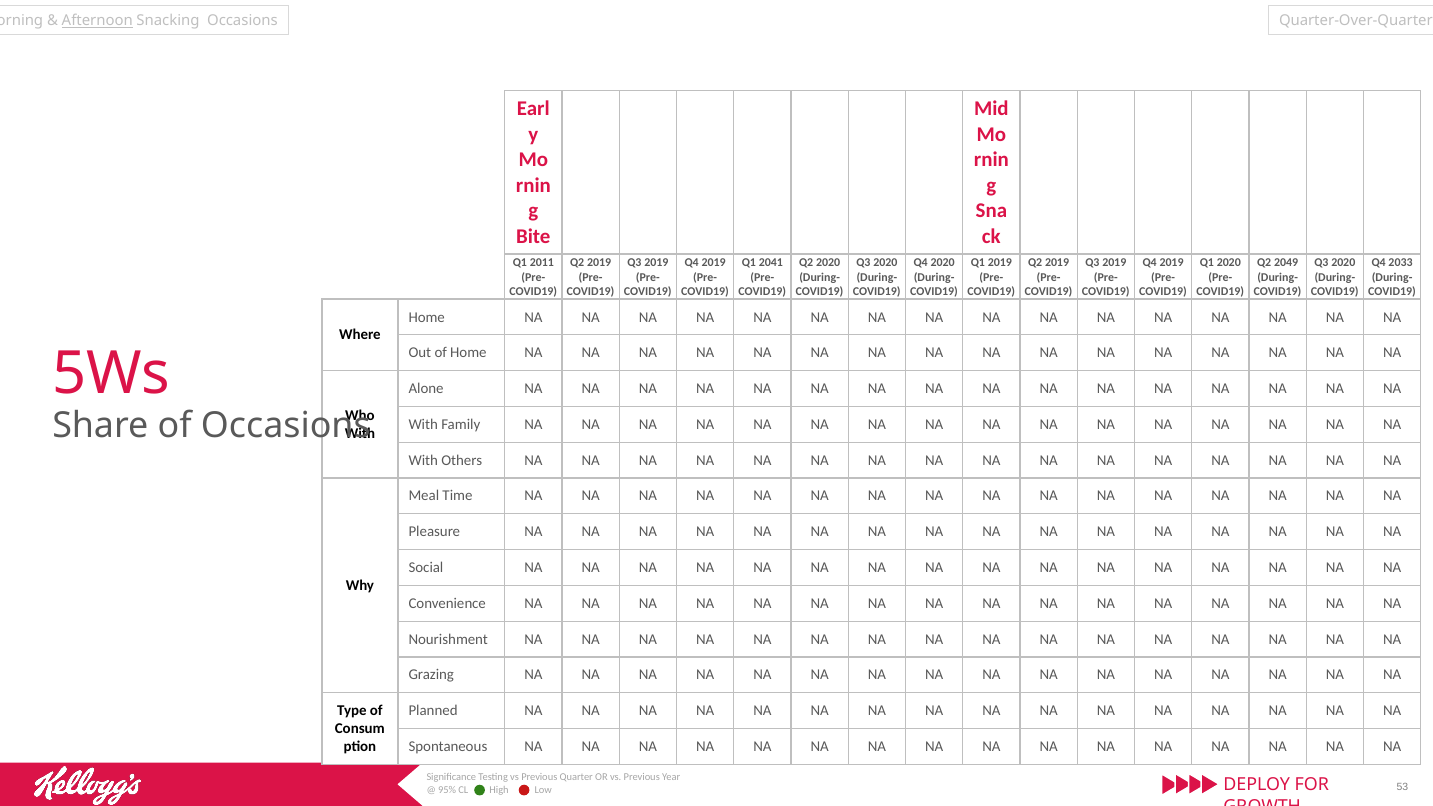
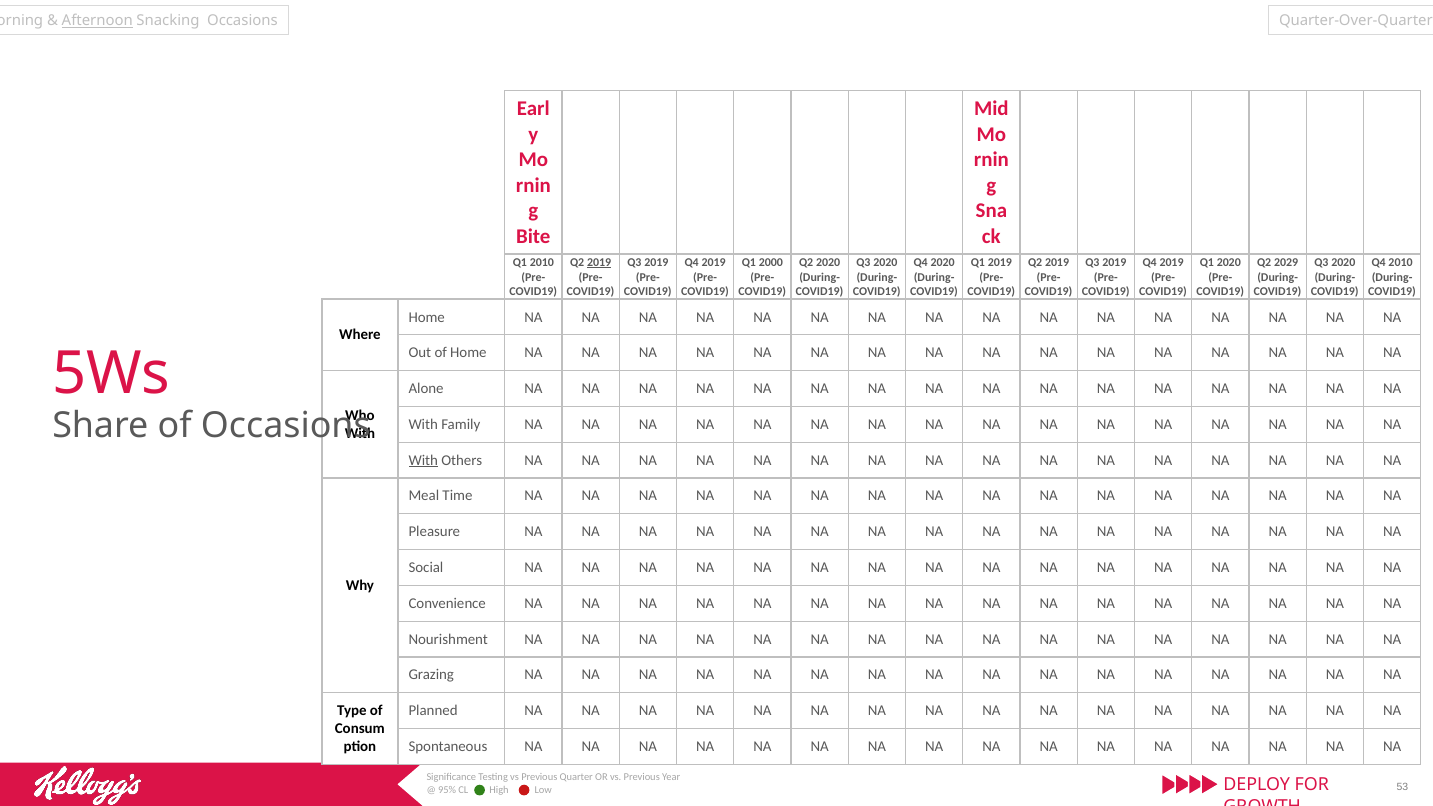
Q1 2011: 2011 -> 2010
2019 at (599, 263) underline: none -> present
2041: 2041 -> 2000
2049: 2049 -> 2029
Q4 2033: 2033 -> 2010
With at (423, 460) underline: none -> present
